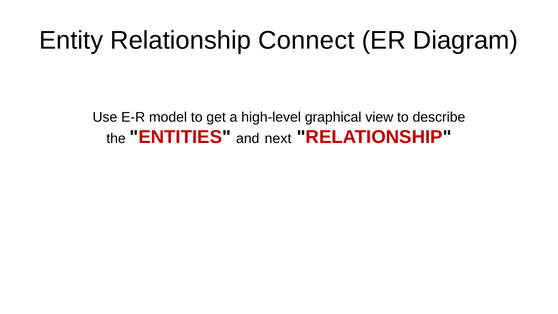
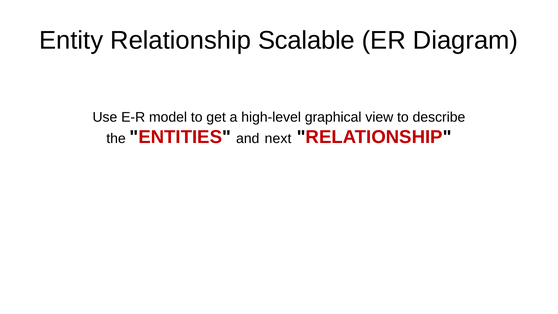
Connect: Connect -> Scalable
